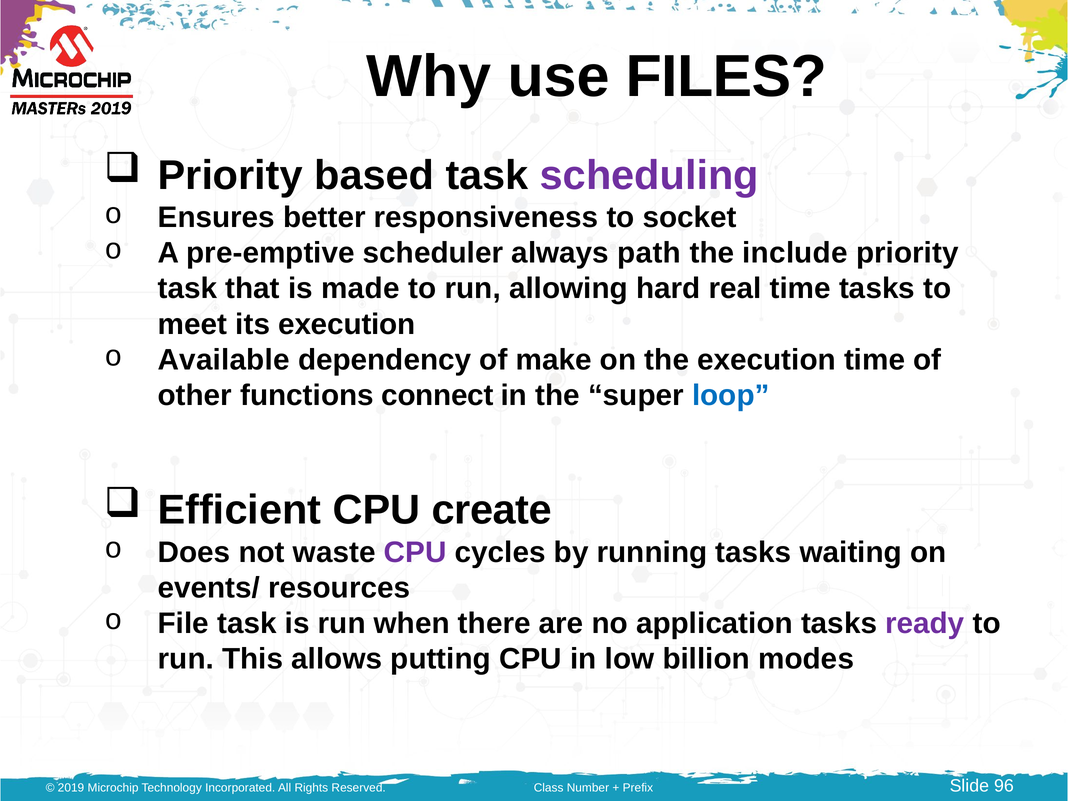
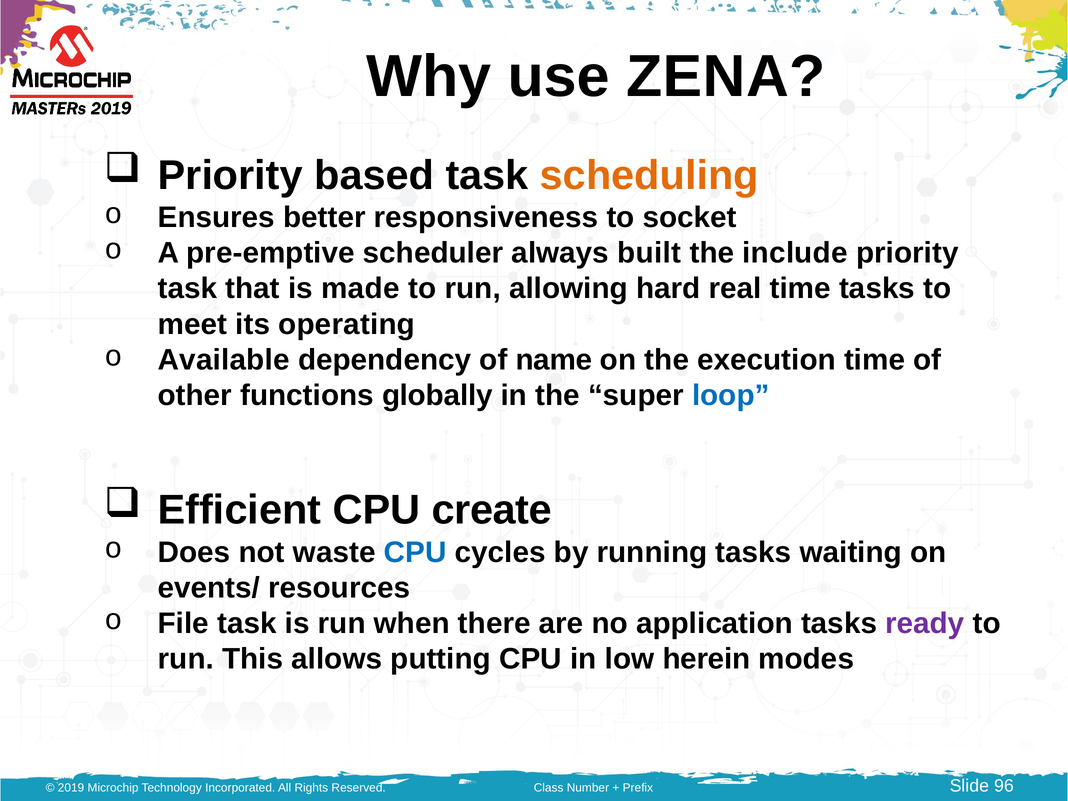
FILES: FILES -> ZENA
scheduling colour: purple -> orange
path: path -> built
its execution: execution -> operating
make: make -> name
connect: connect -> globally
CPU at (415, 552) colour: purple -> blue
billion: billion -> herein
